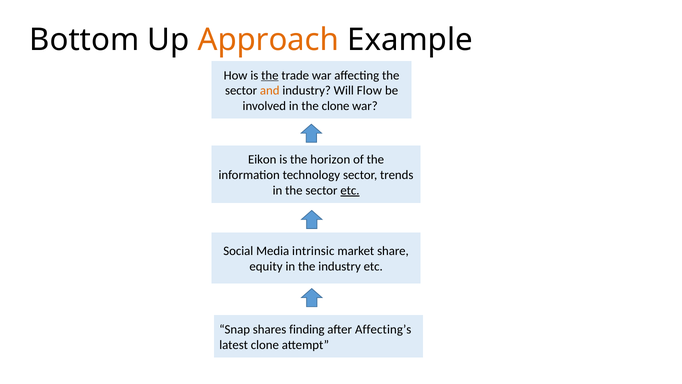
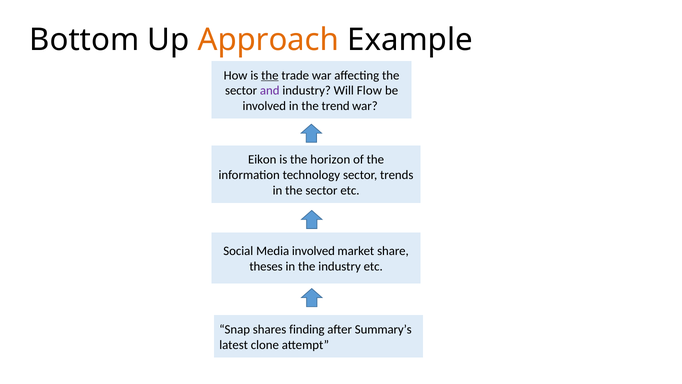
and colour: orange -> purple
the clone: clone -> trend
etc at (350, 190) underline: present -> none
Media intrinsic: intrinsic -> involved
equity: equity -> theses
Affecting’s: Affecting’s -> Summary’s
